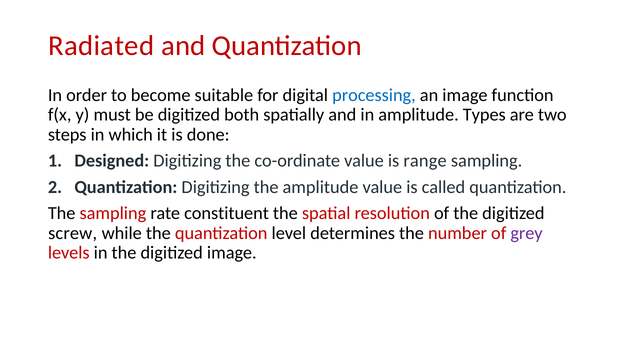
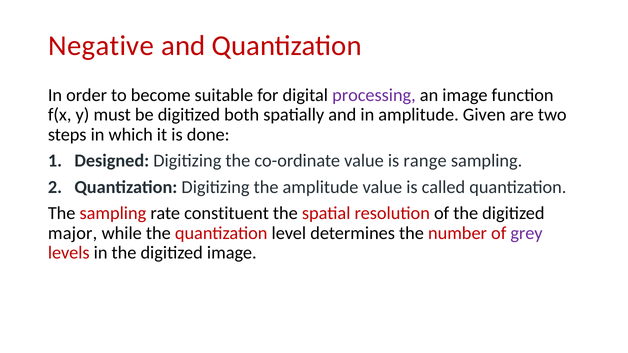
Radiated: Radiated -> Negative
processing colour: blue -> purple
Types: Types -> Given
screw: screw -> major
